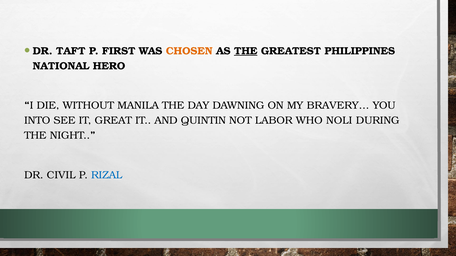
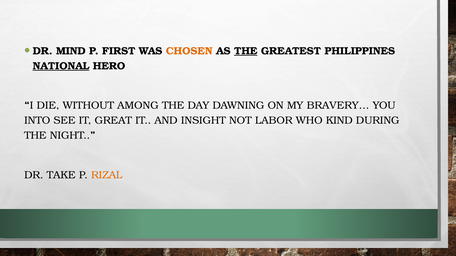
TAFT: TAFT -> MIND
NATIONAL underline: none -> present
MANILA: MANILA -> AMONG
QUINTIN: QUINTIN -> INSIGHT
NOLI: NOLI -> KIND
CIVIL: CIVIL -> TAKE
RIZAL colour: blue -> orange
